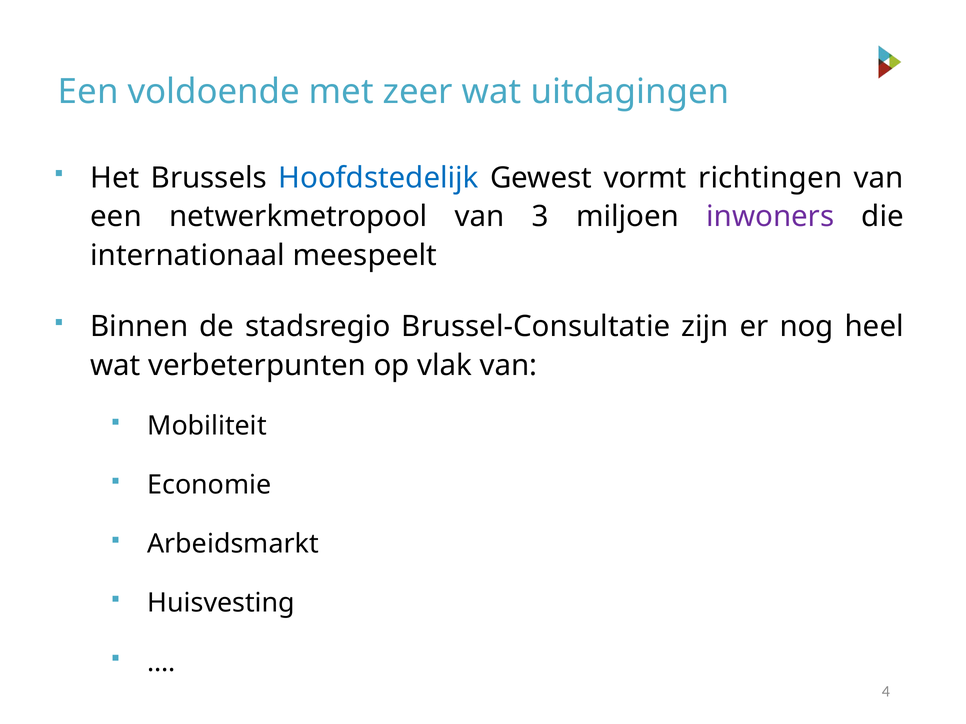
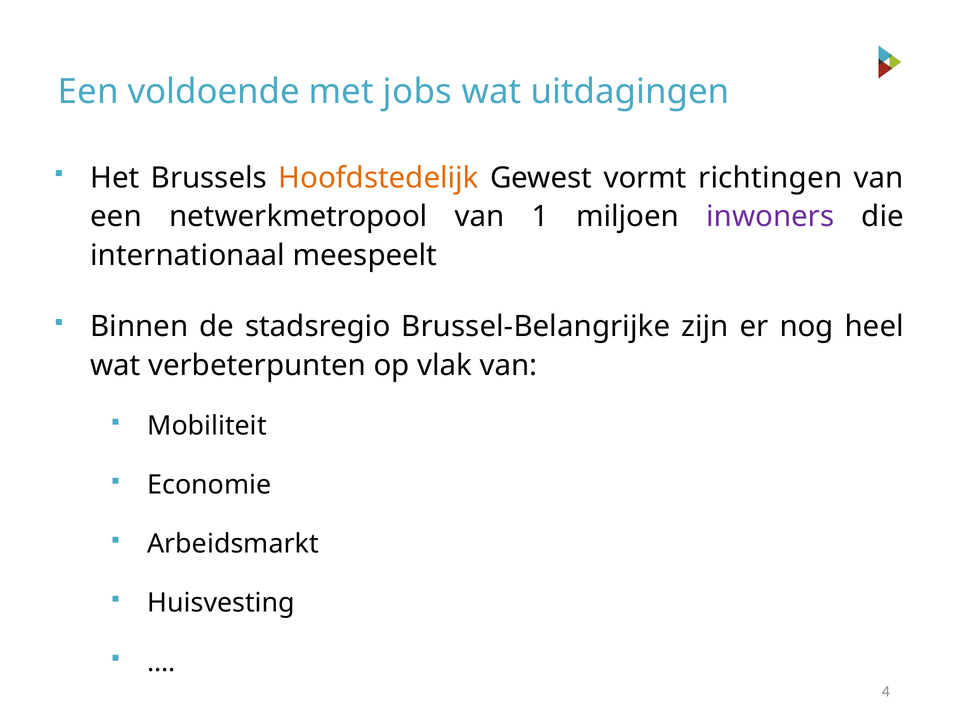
zeer: zeer -> jobs
Hoofdstedelijk colour: blue -> orange
3: 3 -> 1
Brussel-Consultatie: Brussel-Consultatie -> Brussel-Belangrijke
